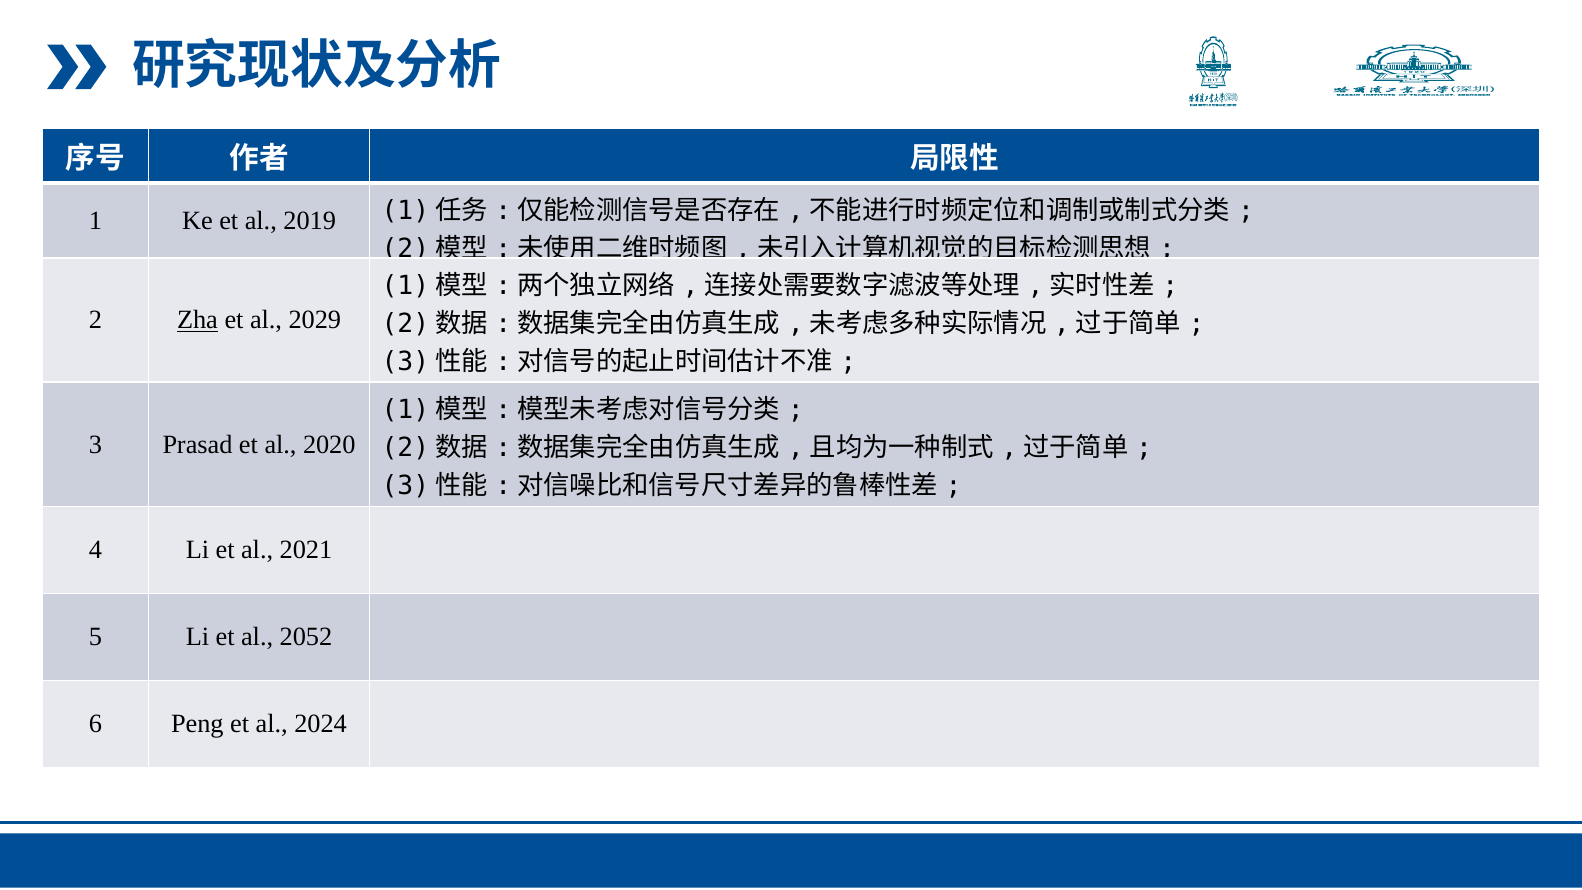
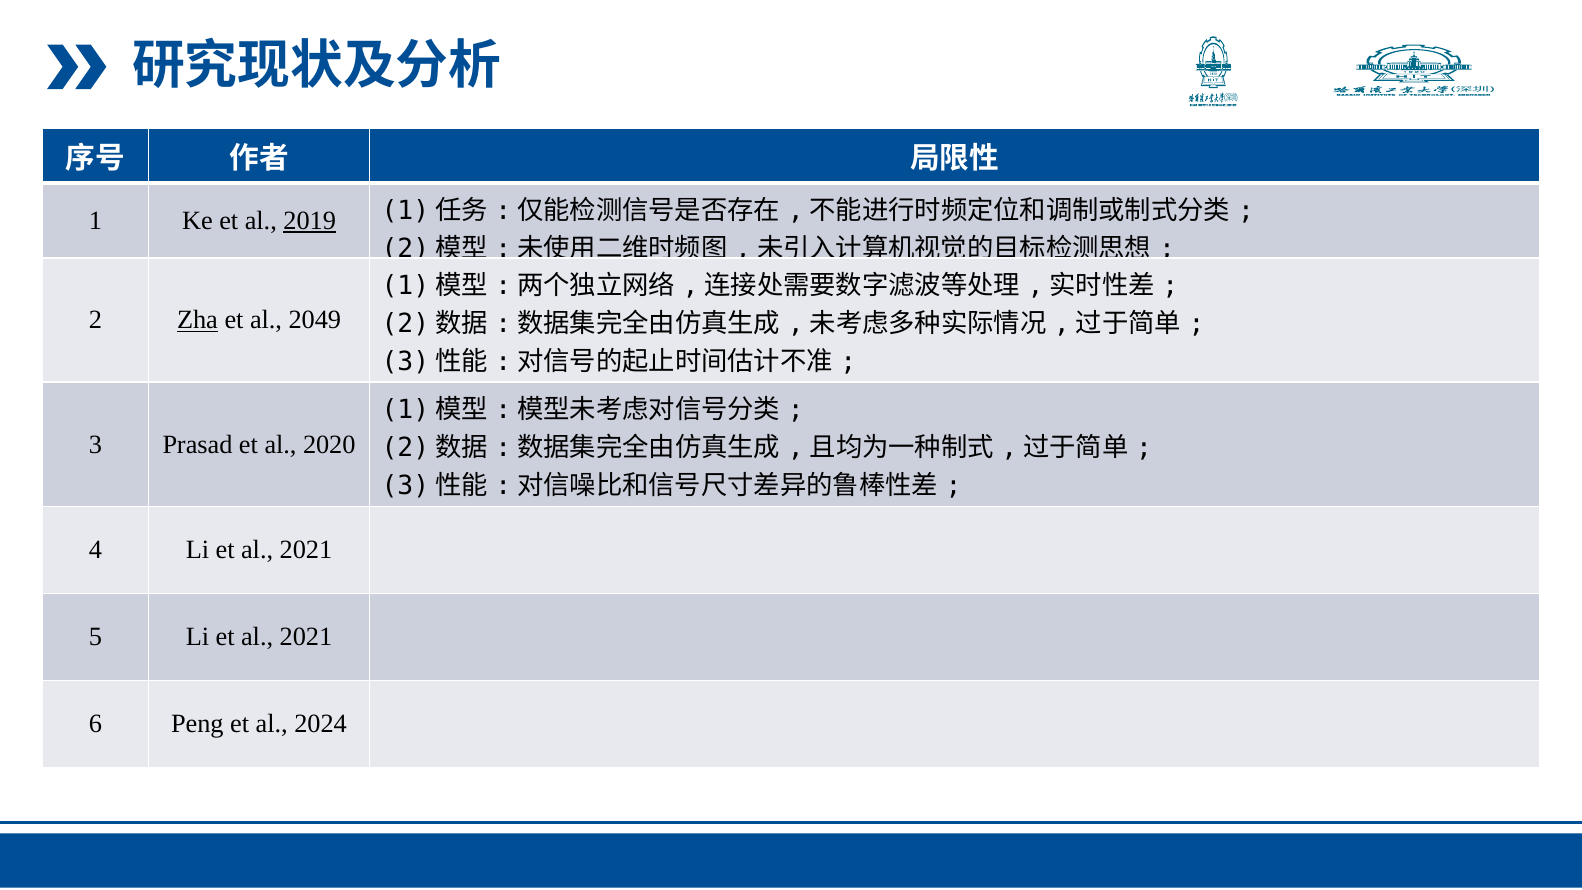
2019 underline: none -> present
2029: 2029 -> 2049
2052 at (306, 637): 2052 -> 2021
